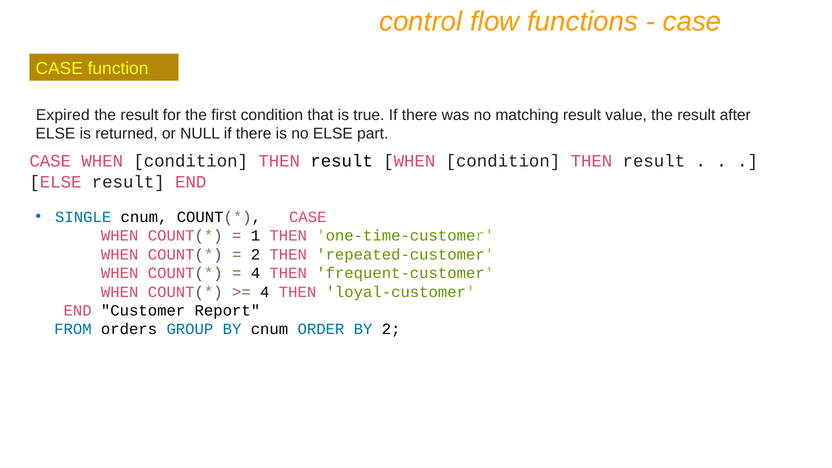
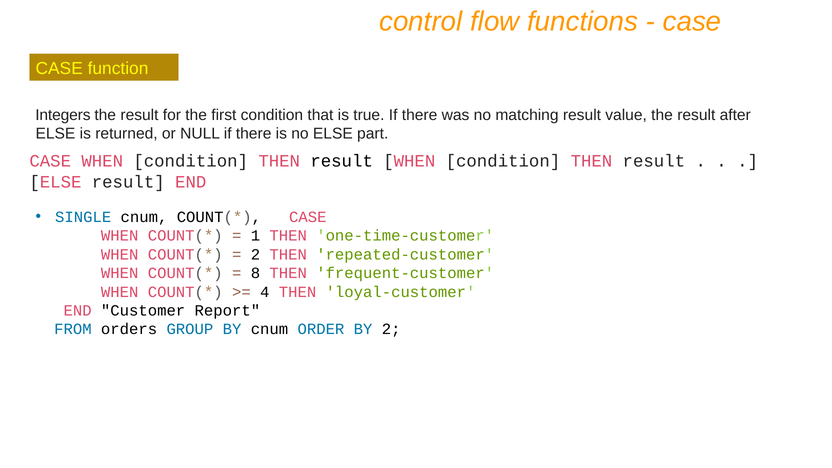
Expired: Expired -> Integers
4 at (255, 273): 4 -> 8
